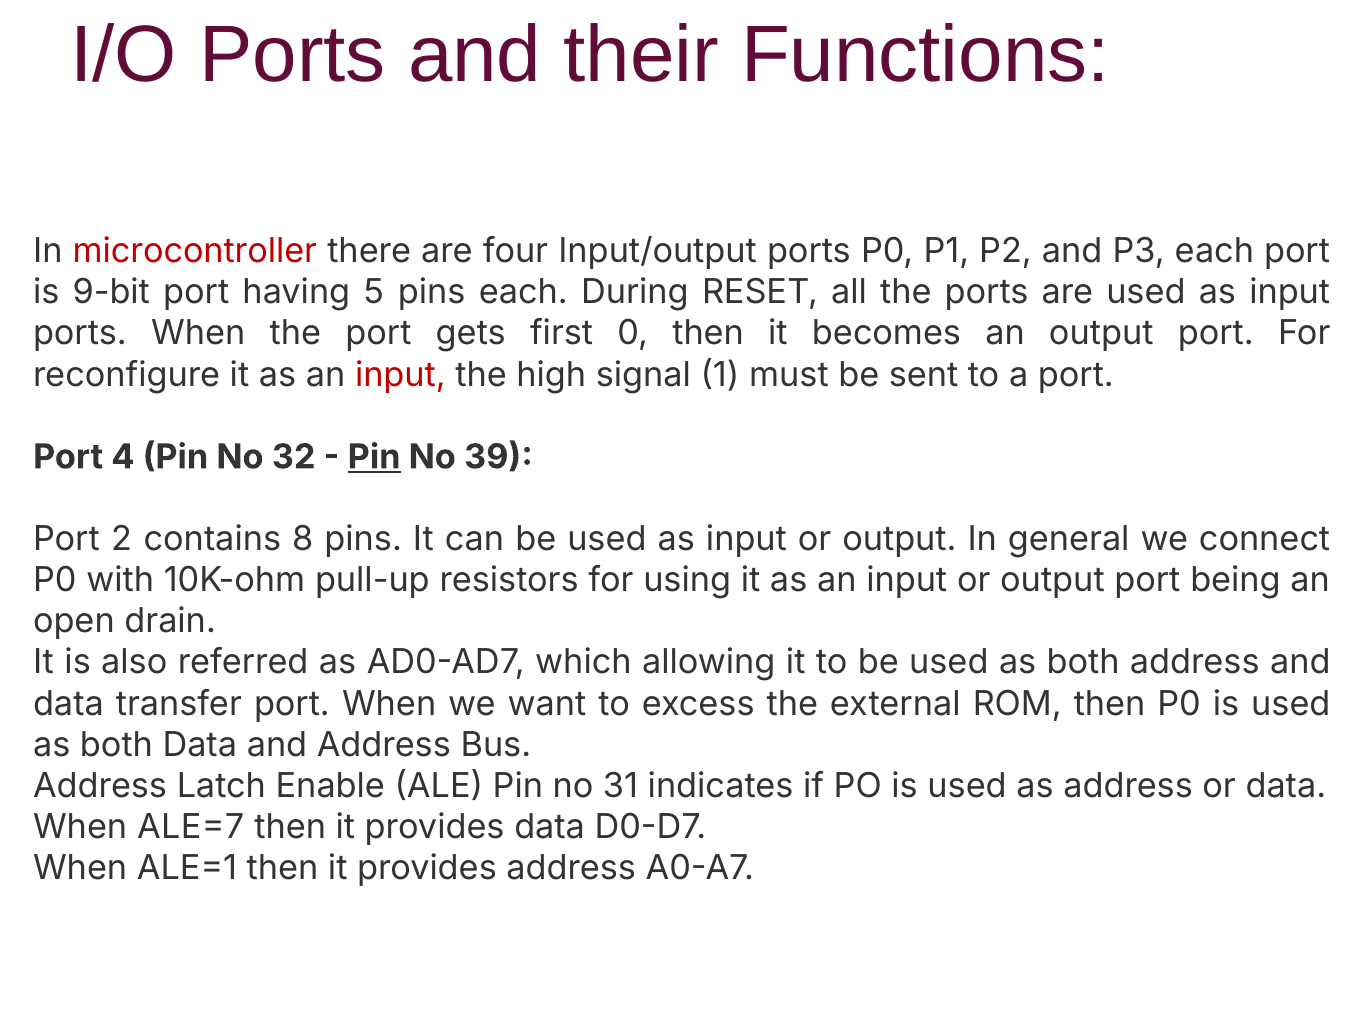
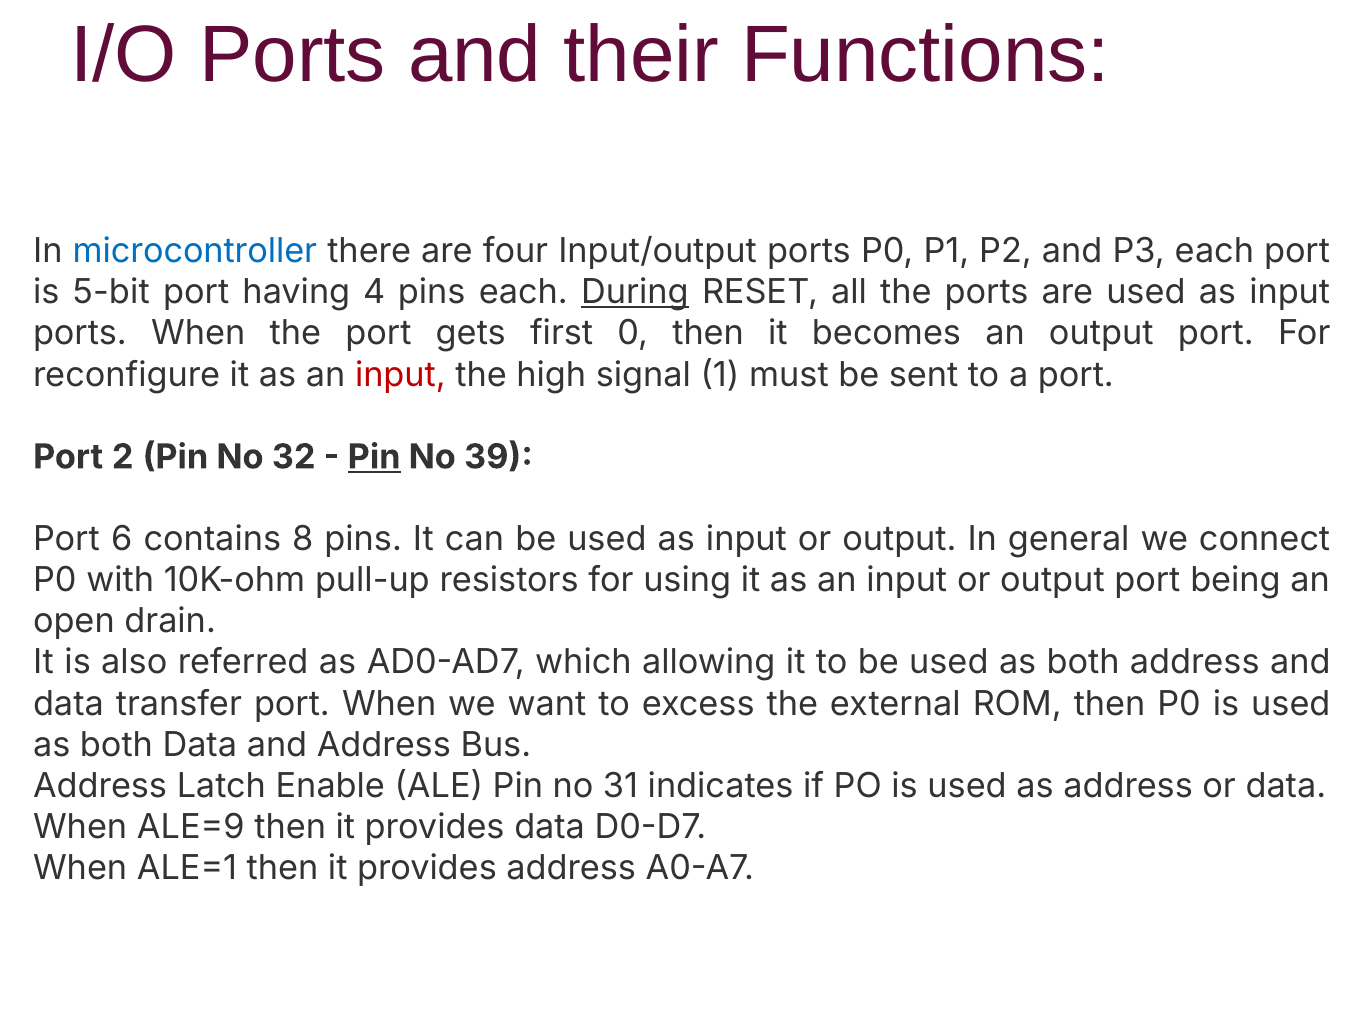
microcontroller colour: red -> blue
9-bit: 9-bit -> 5-bit
5: 5 -> 4
During underline: none -> present
4: 4 -> 2
2: 2 -> 6
ALE=7: ALE=7 -> ALE=9
